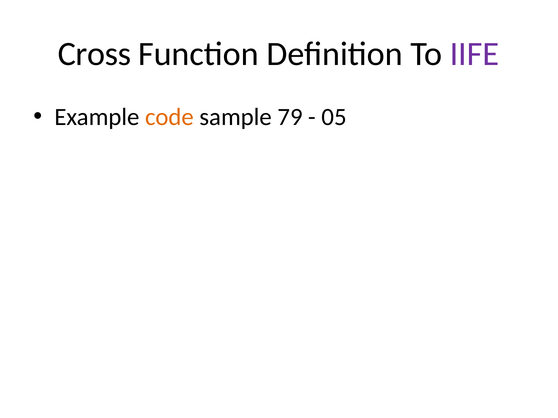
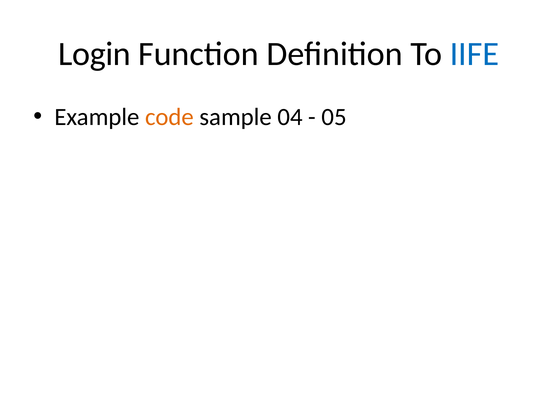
Cross: Cross -> Login
IIFE colour: purple -> blue
79: 79 -> 04
